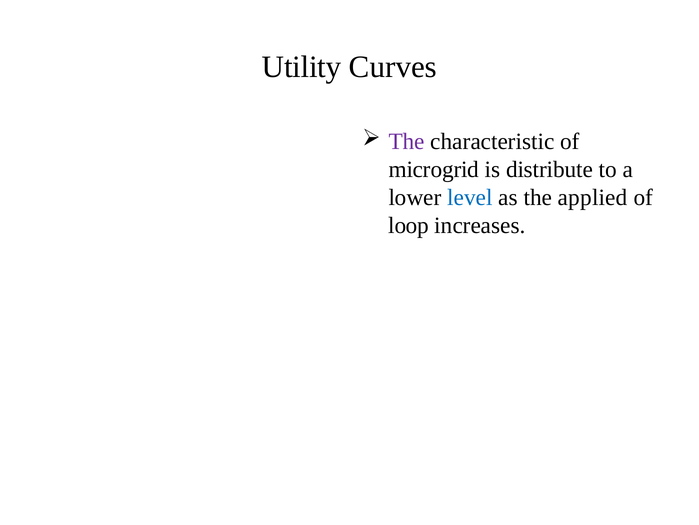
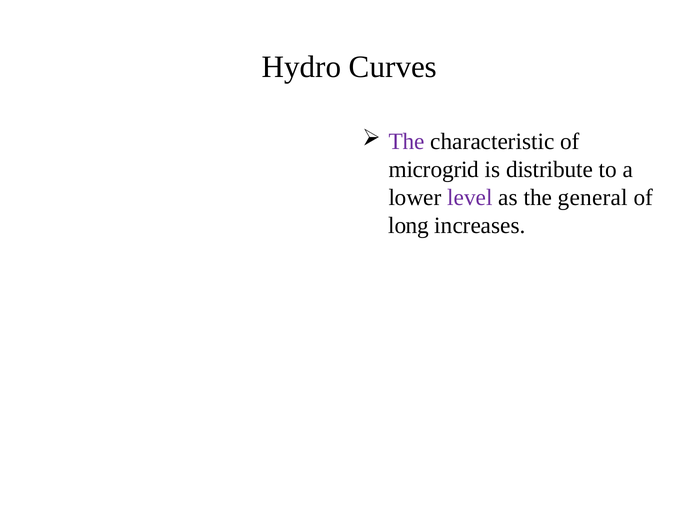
Utility: Utility -> Hydro
level colour: blue -> purple
applied: applied -> general
loop: loop -> long
